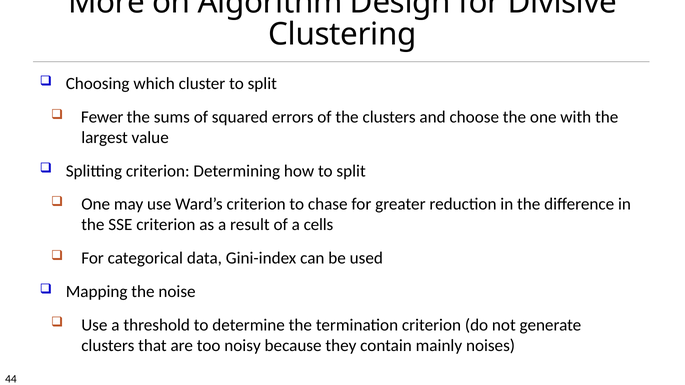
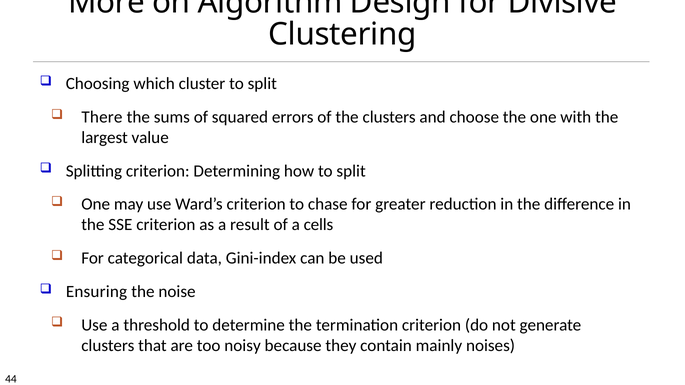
Fewer: Fewer -> There
Mapping: Mapping -> Ensuring
